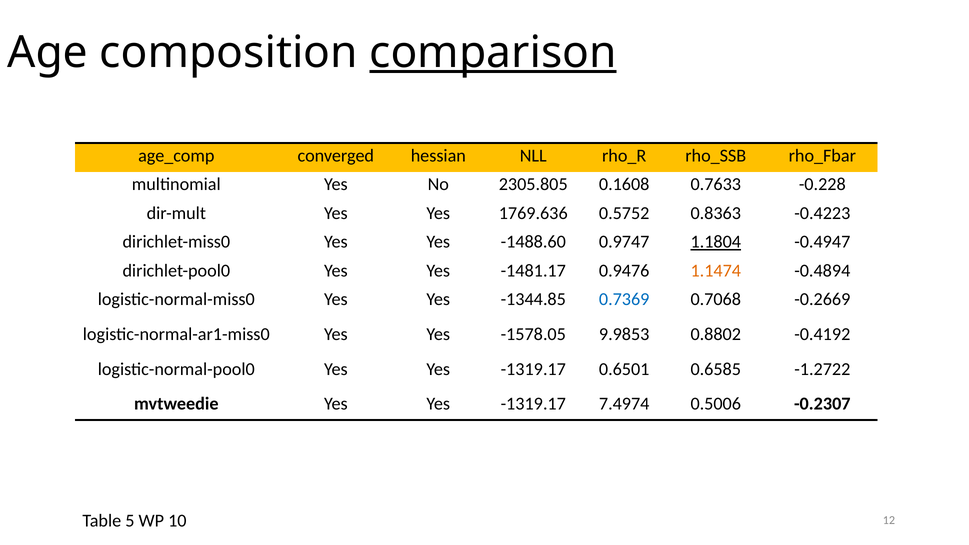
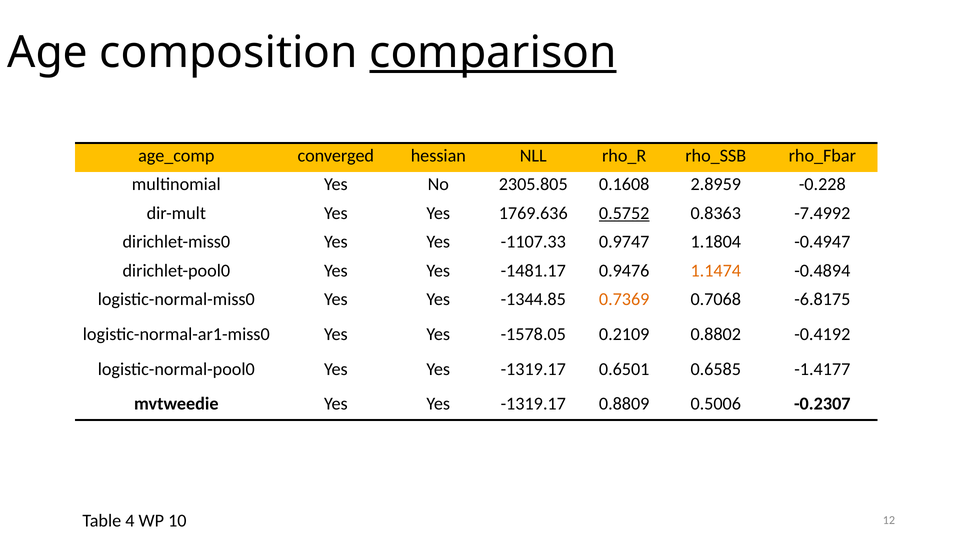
0.7633: 0.7633 -> 2.8959
0.5752 underline: none -> present
-0.4223: -0.4223 -> -7.4992
-1488.60: -1488.60 -> -1107.33
1.1804 underline: present -> none
0.7369 colour: blue -> orange
-0.2669: -0.2669 -> -6.8175
9.9853: 9.9853 -> 0.2109
-1.2722: -1.2722 -> -1.4177
7.4974: 7.4974 -> 0.8809
5: 5 -> 4
